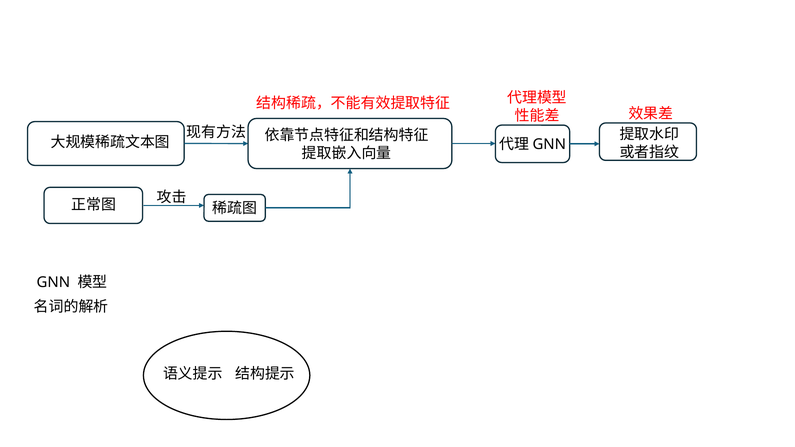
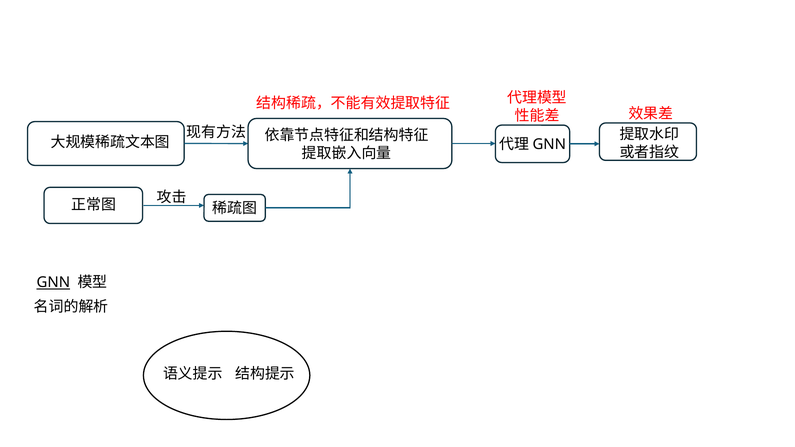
GNN underline: none -> present
